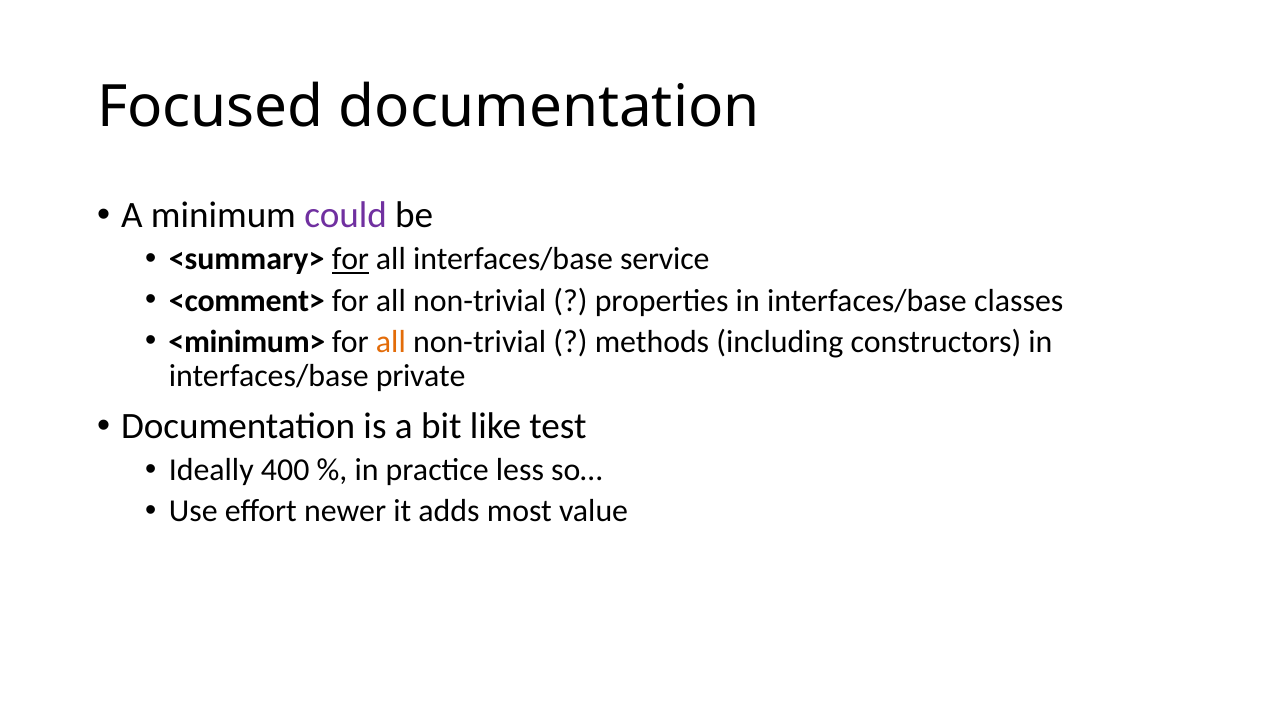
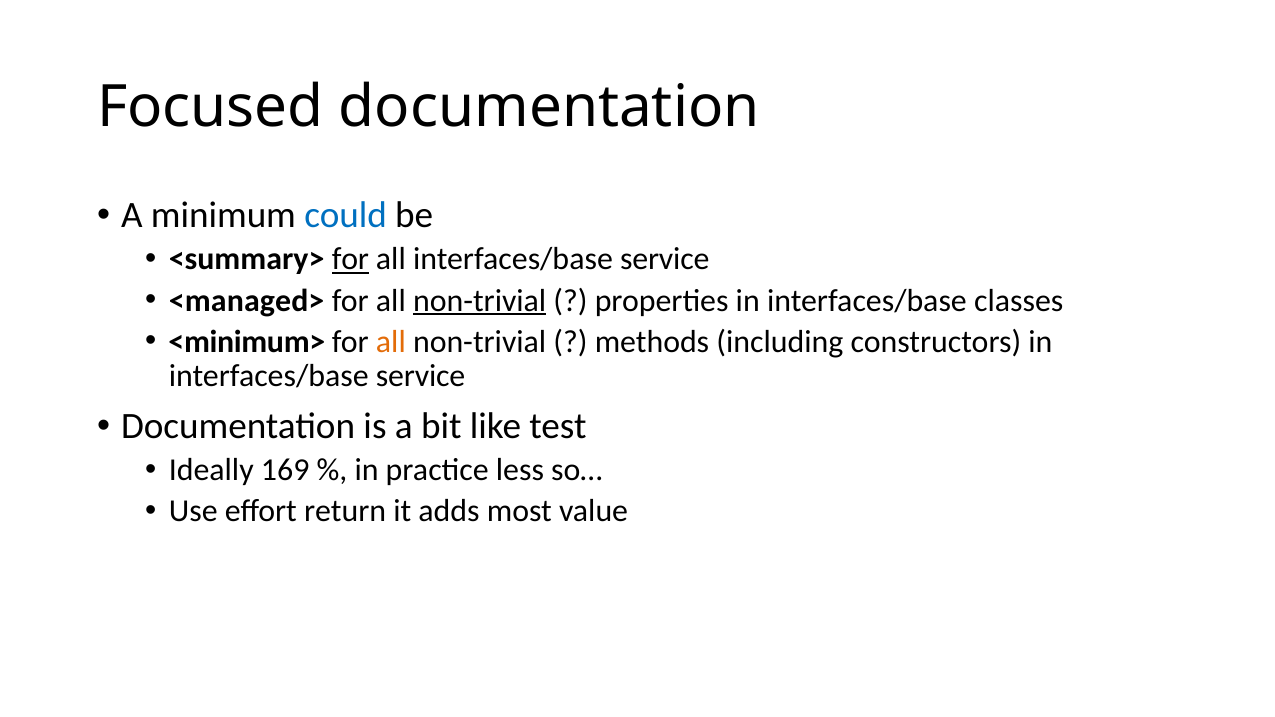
could colour: purple -> blue
<comment>: <comment> -> <managed>
non-trivial at (480, 301) underline: none -> present
private at (421, 376): private -> service
400: 400 -> 169
newer: newer -> return
